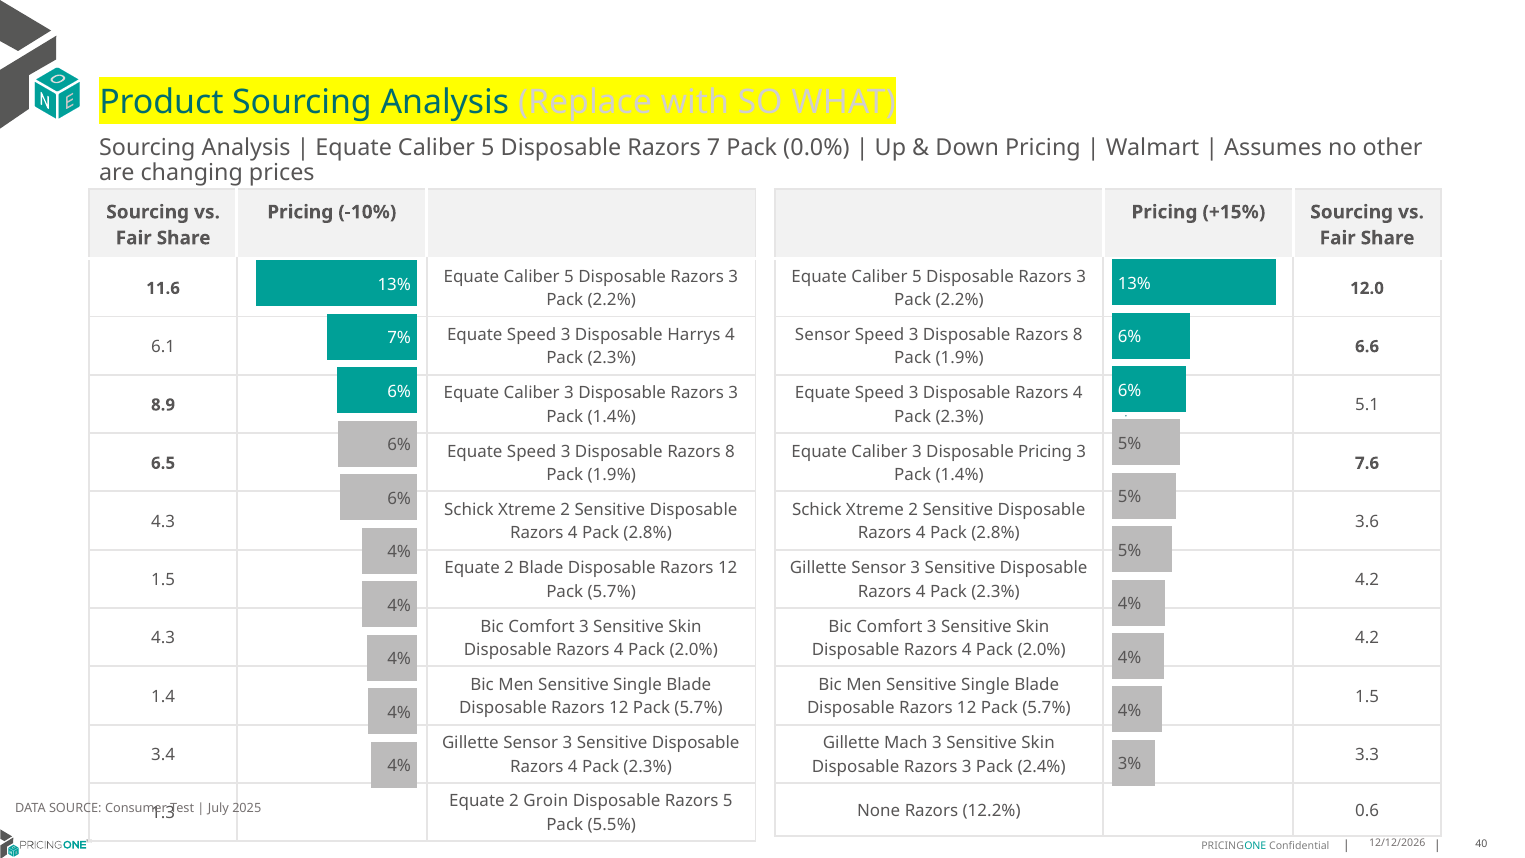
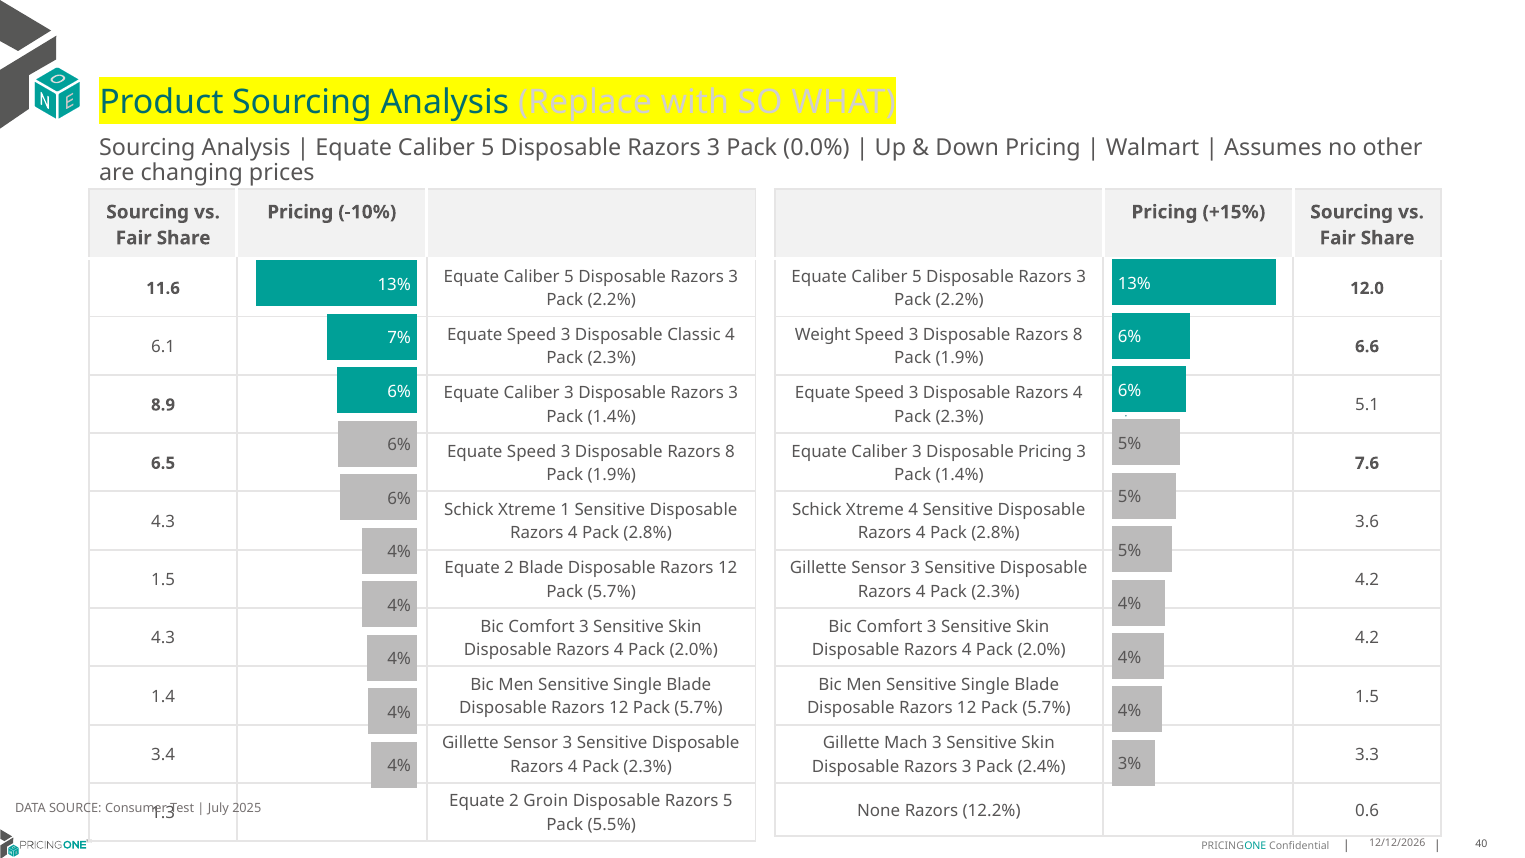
7 at (714, 148): 7 -> 3
Harrys: Harrys -> Classic
Sensor at (823, 335): Sensor -> Weight
2 at (565, 510): 2 -> 1
2 at (913, 510): 2 -> 4
